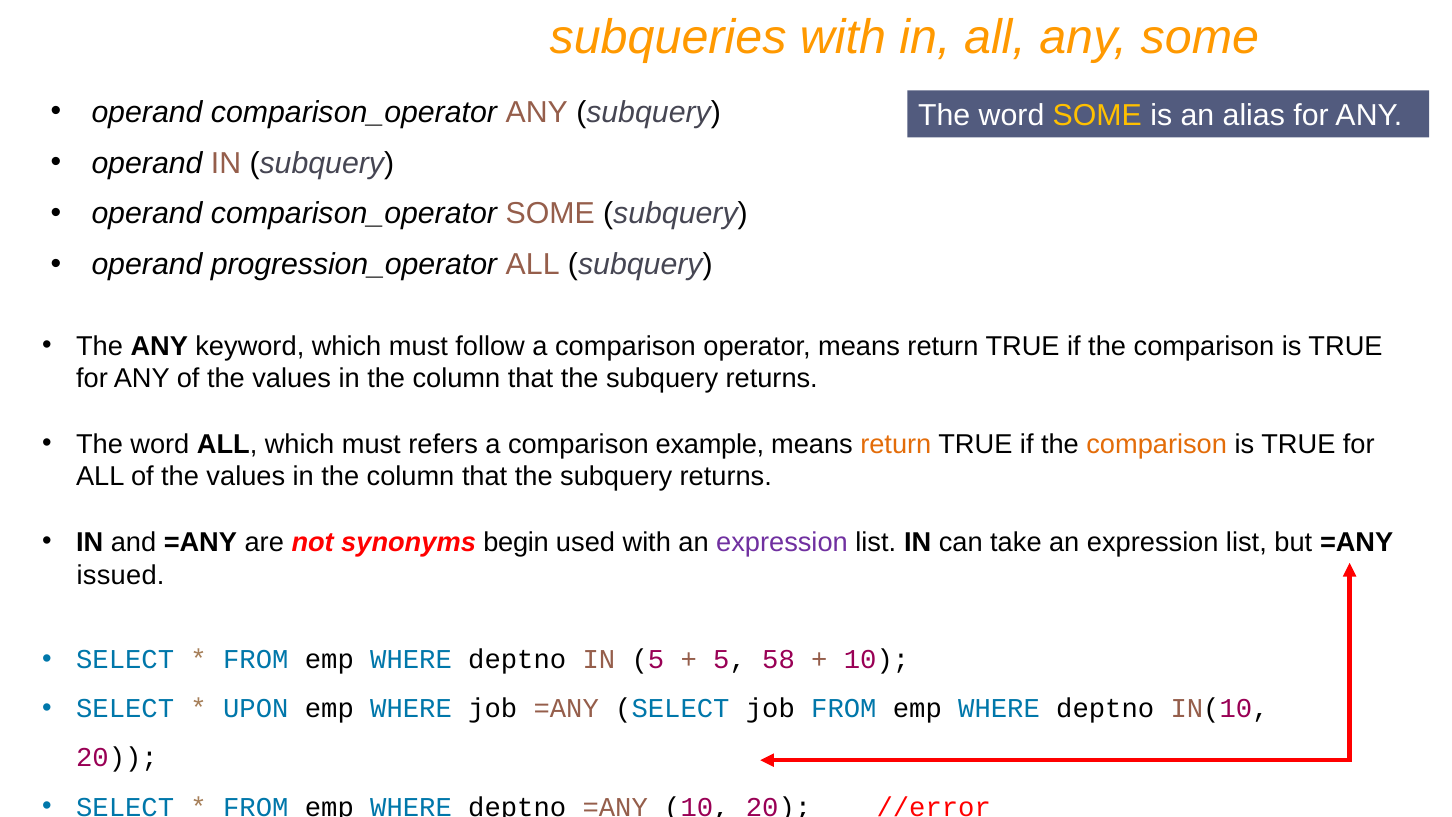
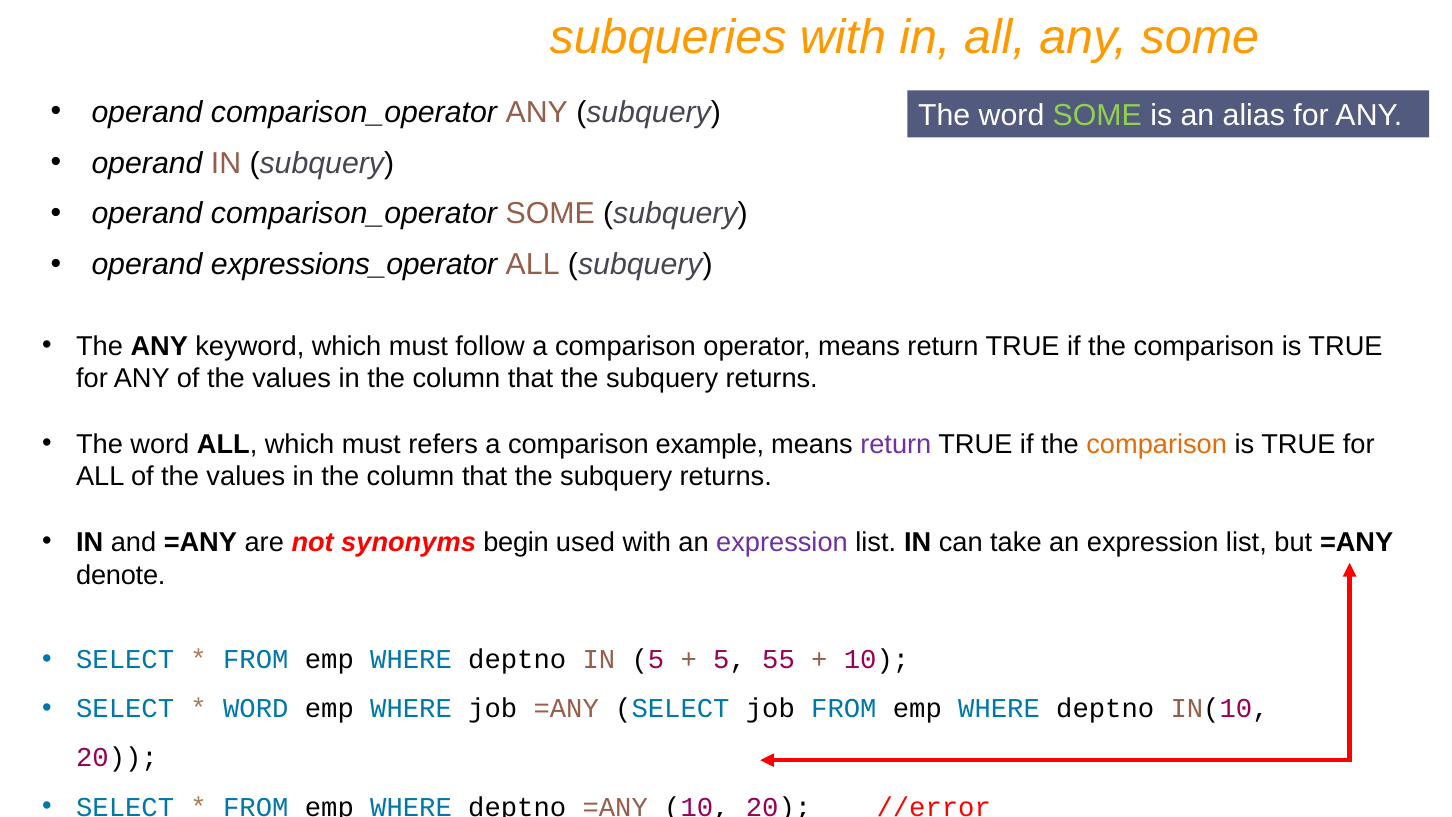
SOME at (1097, 116) colour: yellow -> light green
progression_operator: progression_operator -> expressions_operator
return at (896, 444) colour: orange -> purple
issued: issued -> denote
58: 58 -> 55
UPON at (256, 709): UPON -> WORD
